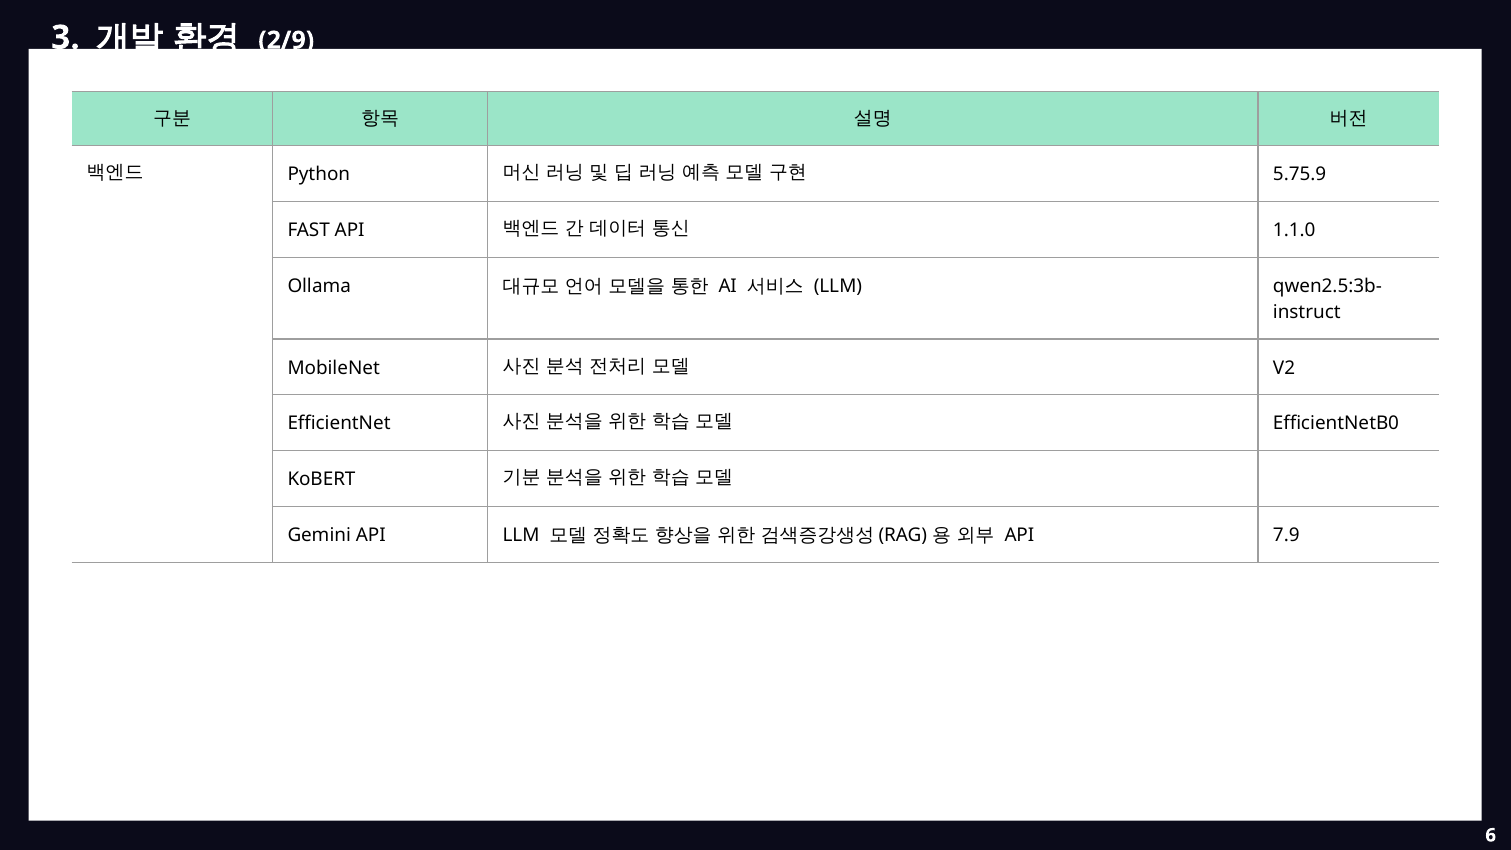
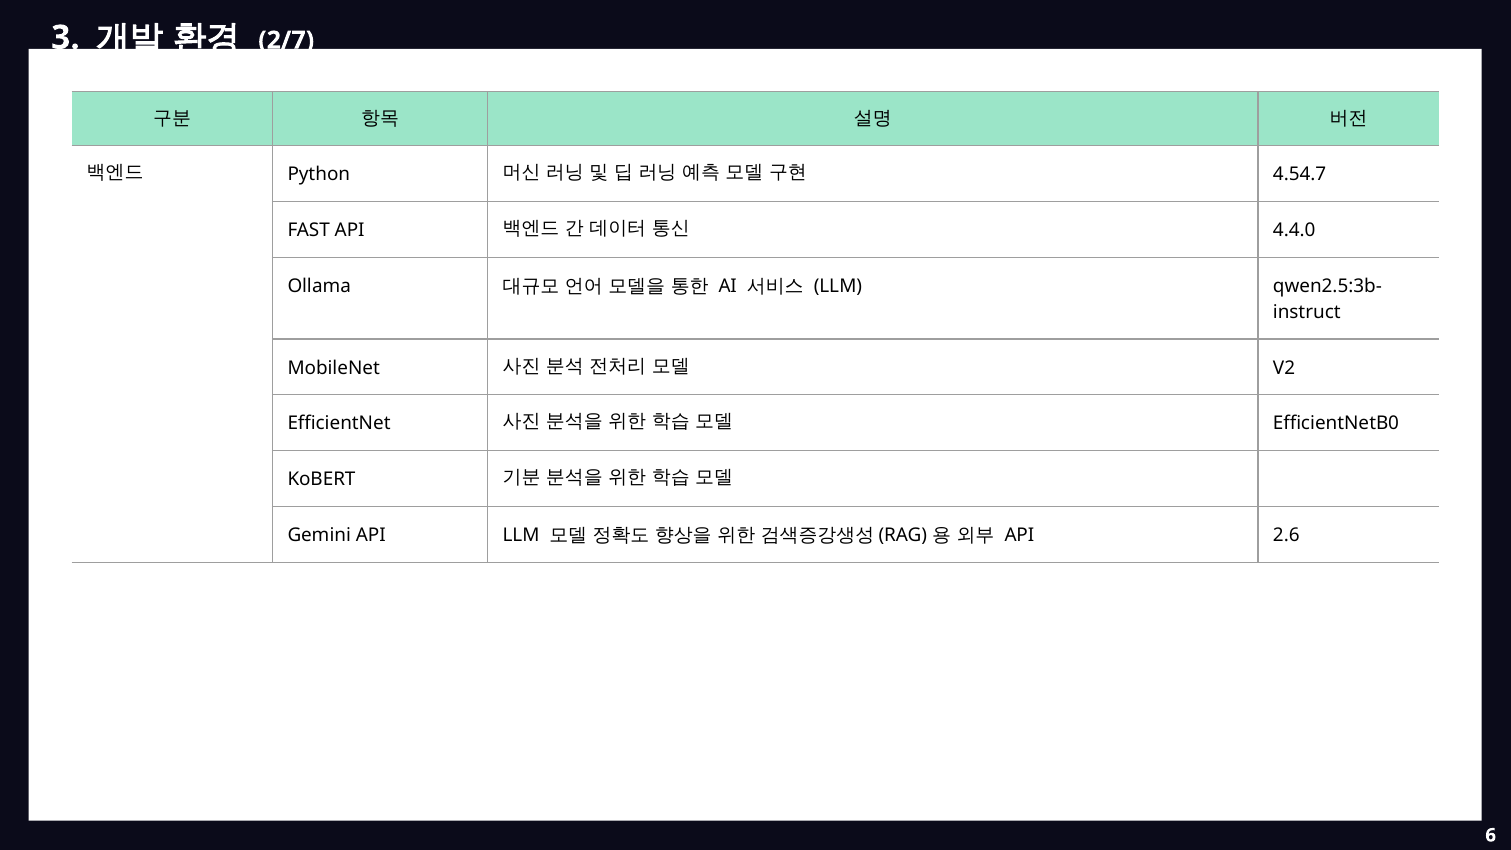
2/9: 2/9 -> 2/7
5.75.9: 5.75.9 -> 4.54.7
1.1.0: 1.1.0 -> 4.4.0
7.9: 7.9 -> 2.6
